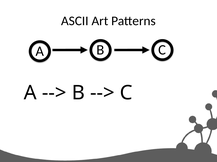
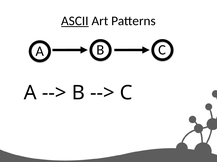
ASCII underline: none -> present
